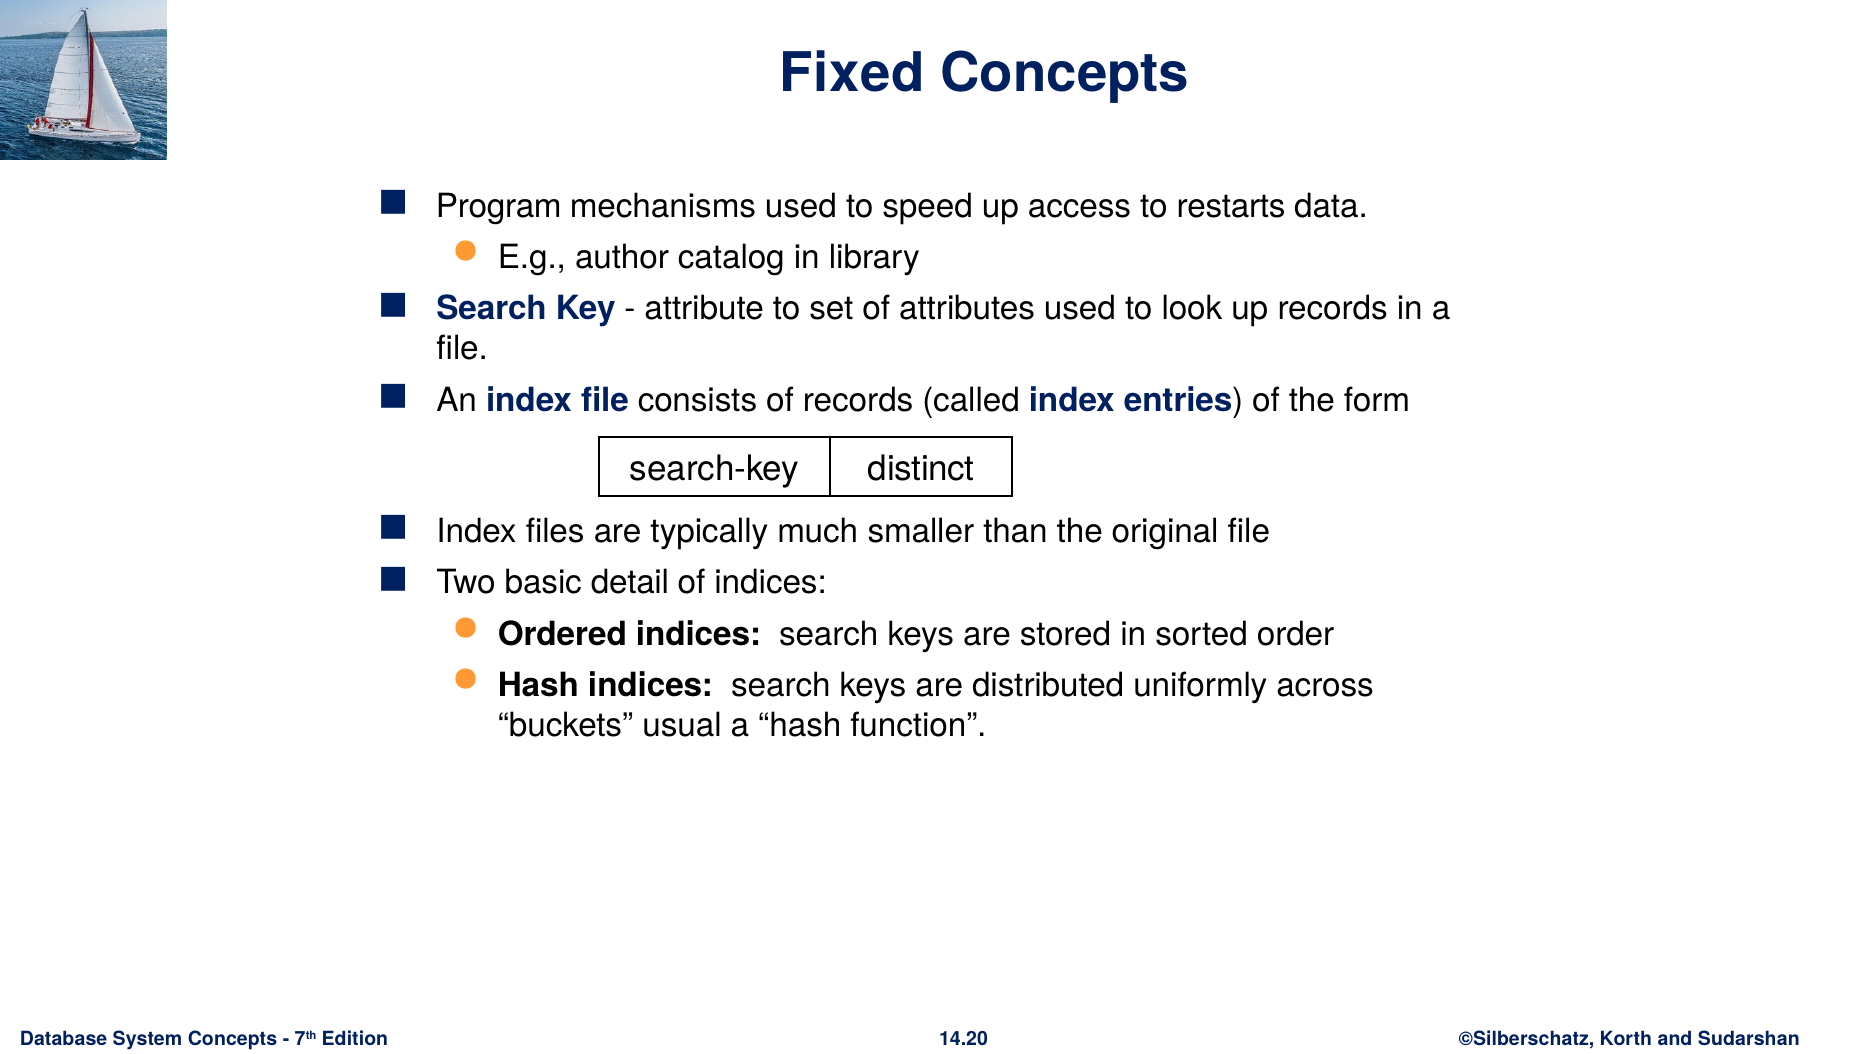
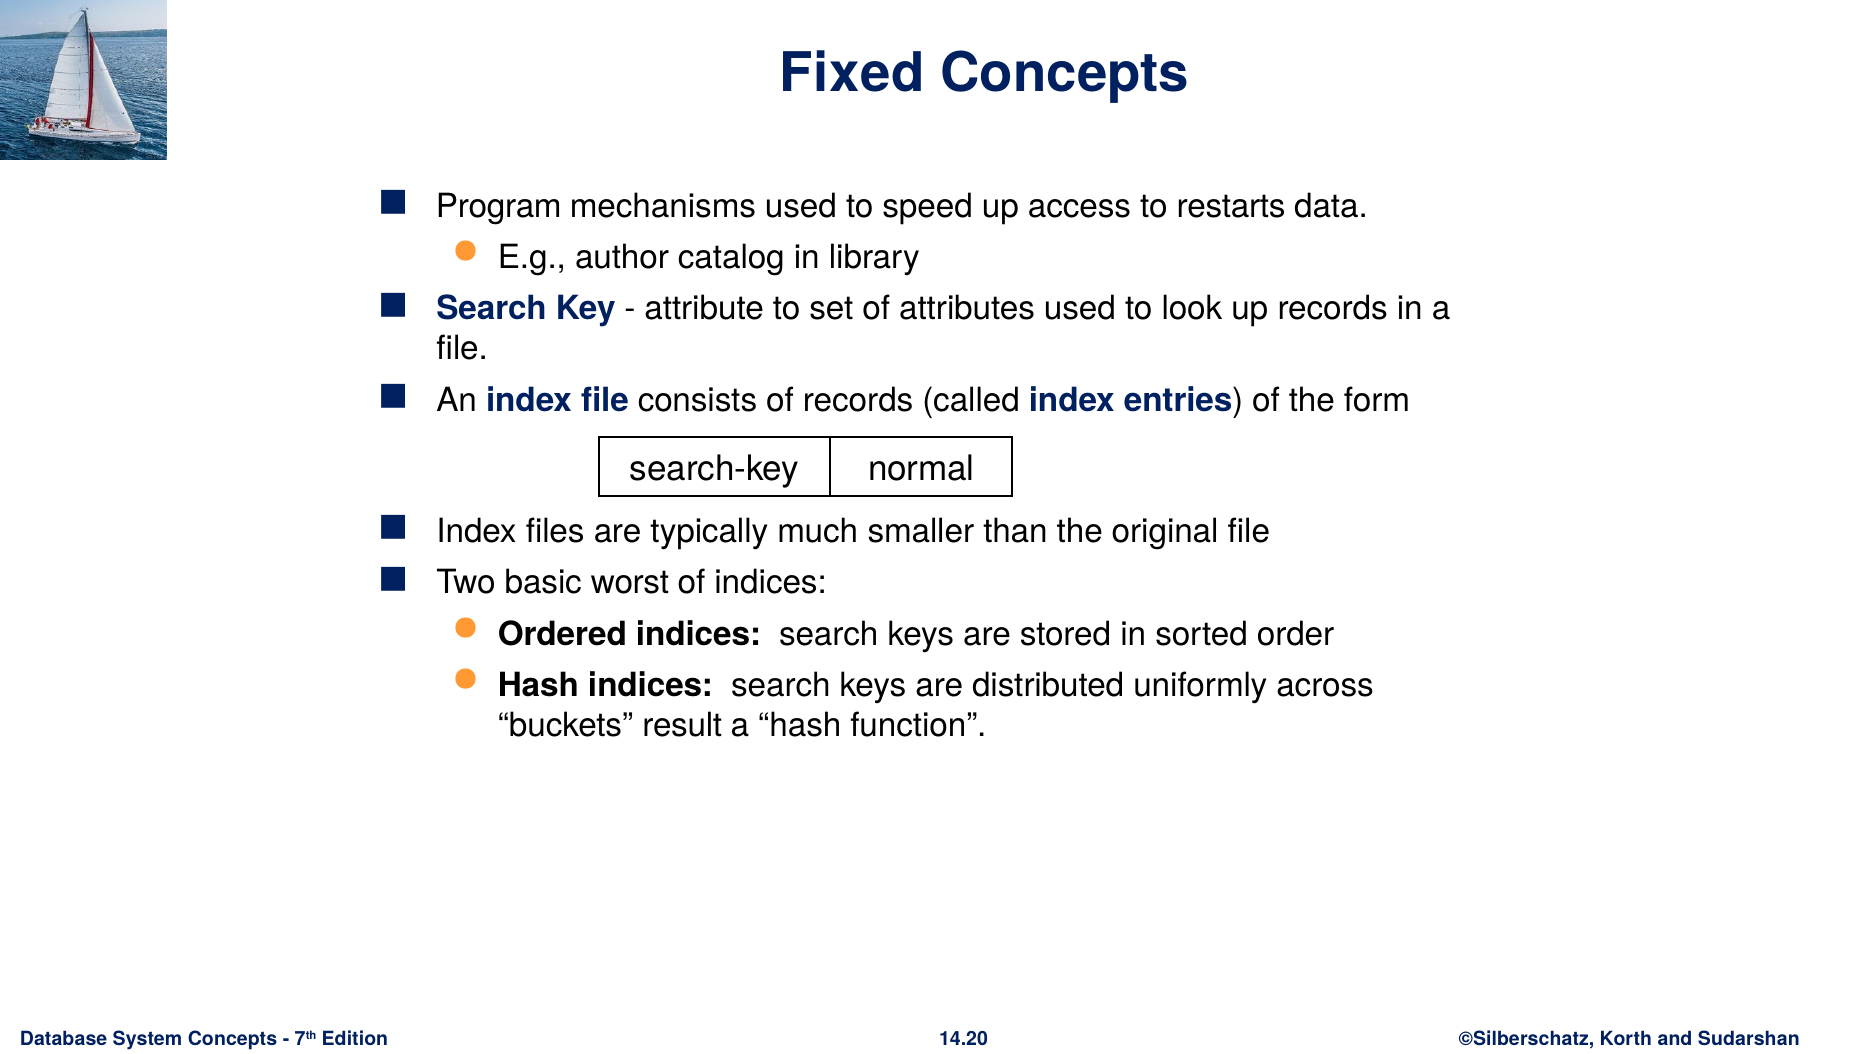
distinct: distinct -> normal
detail: detail -> worst
usual: usual -> result
